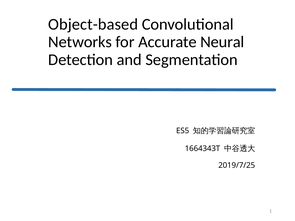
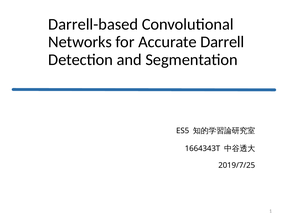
Object-based: Object-based -> Darrell-based
Neural: Neural -> Darrell
